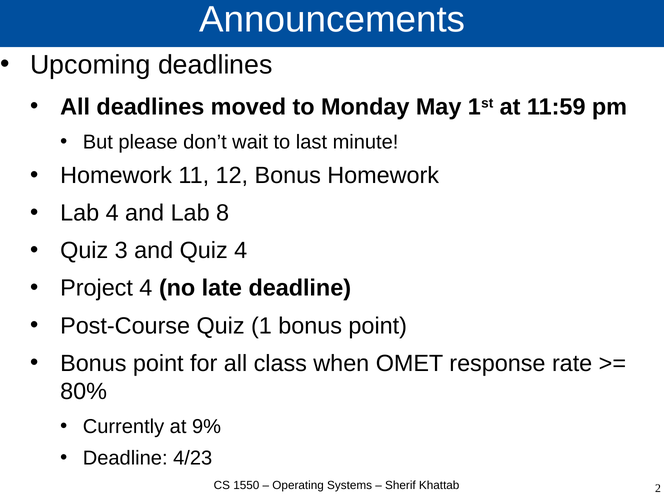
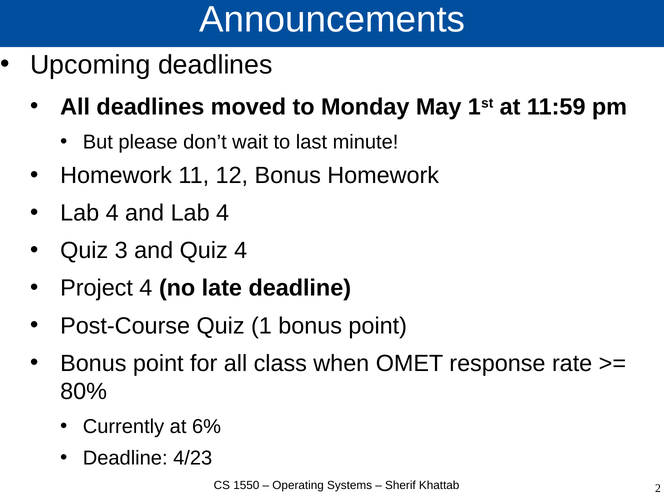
and Lab 8: 8 -> 4
9%: 9% -> 6%
